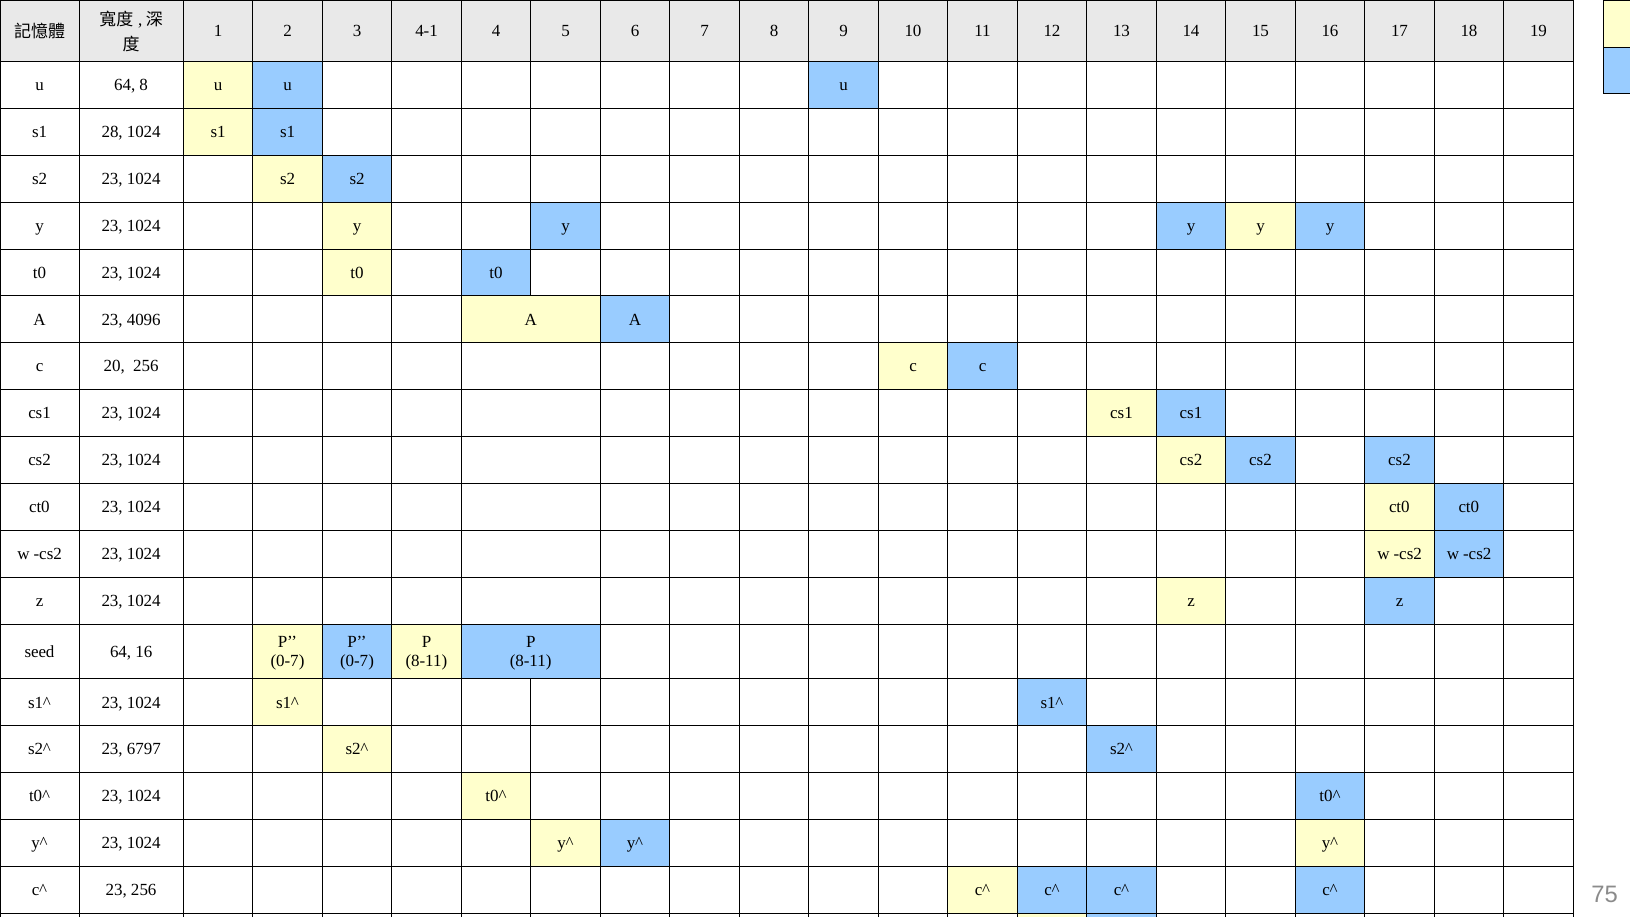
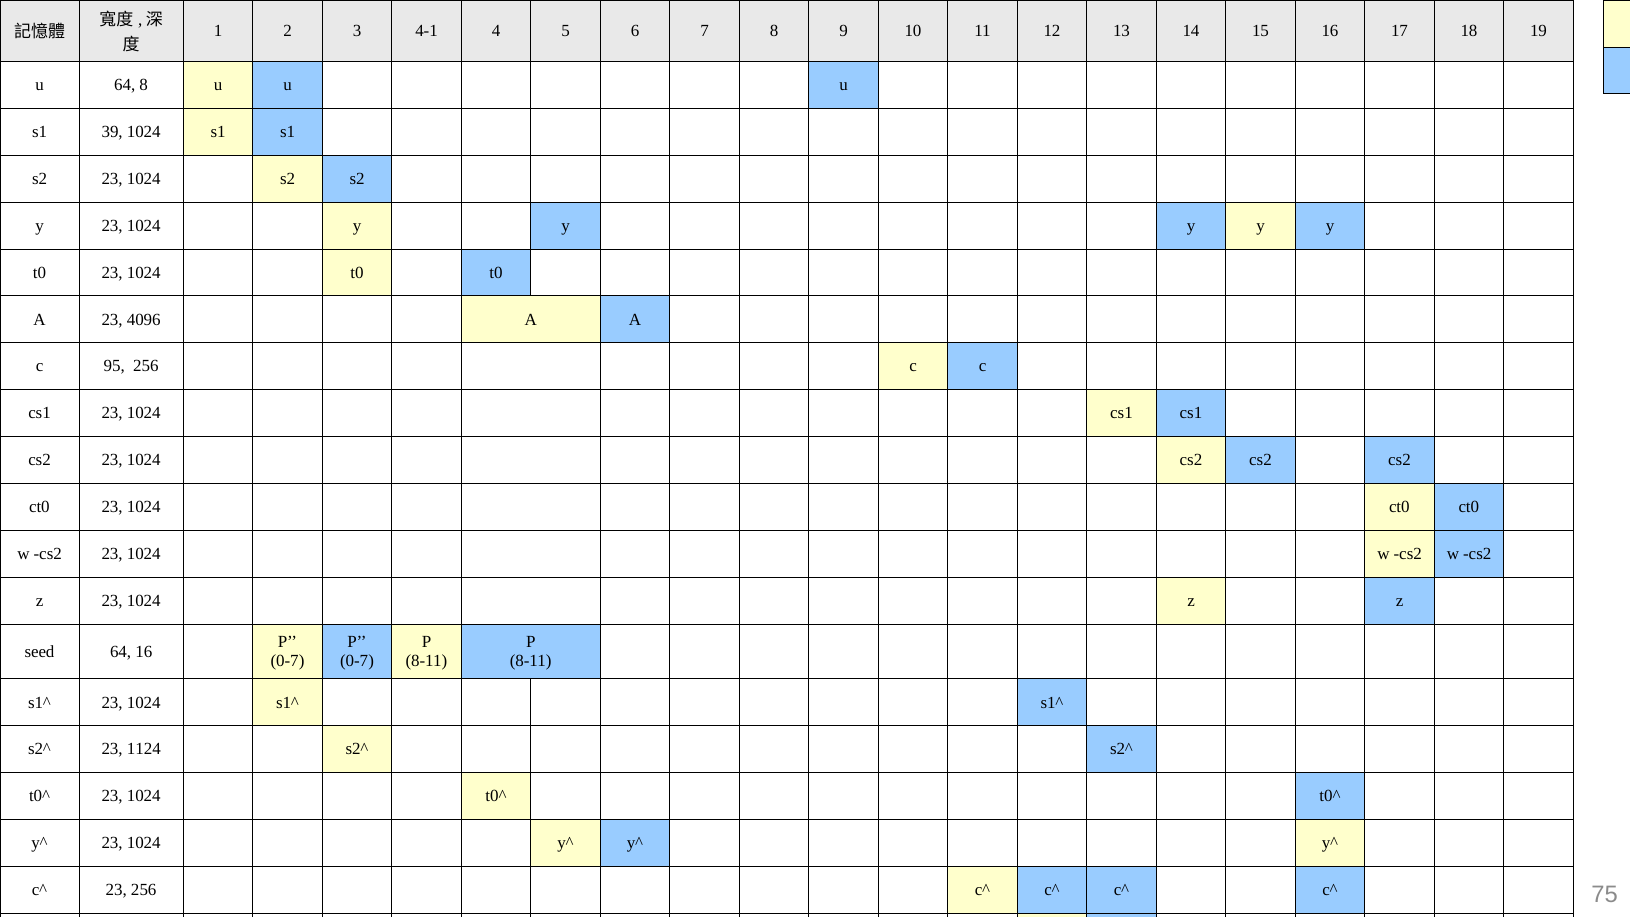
28: 28 -> 39
20: 20 -> 95
6797: 6797 -> 1124
